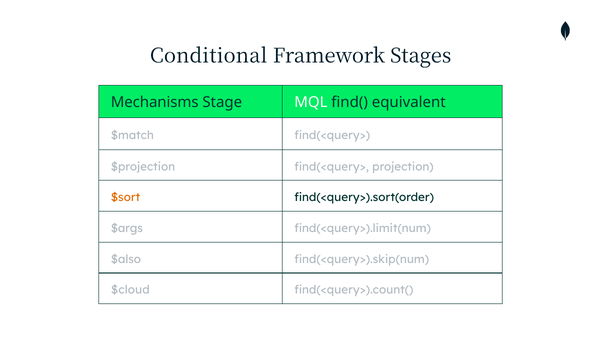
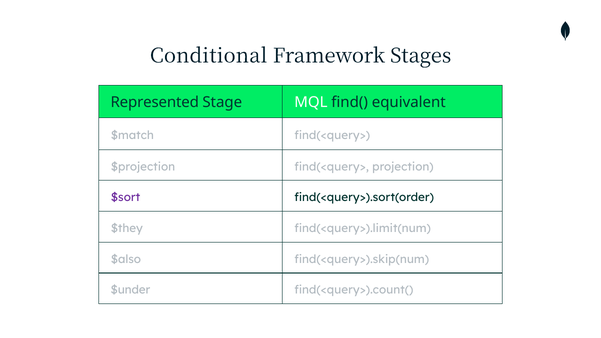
Mechanisms: Mechanisms -> Represented
$sort colour: orange -> purple
$args: $args -> $they
$cloud: $cloud -> $under
